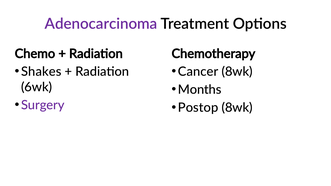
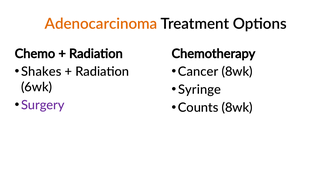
Adenocarcinoma colour: purple -> orange
Months: Months -> Syringe
Postop: Postop -> Counts
